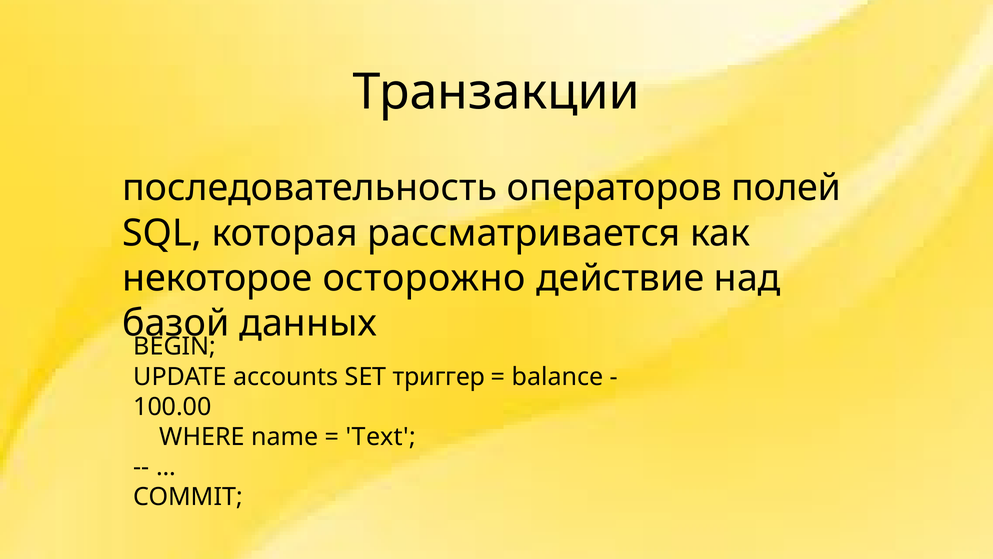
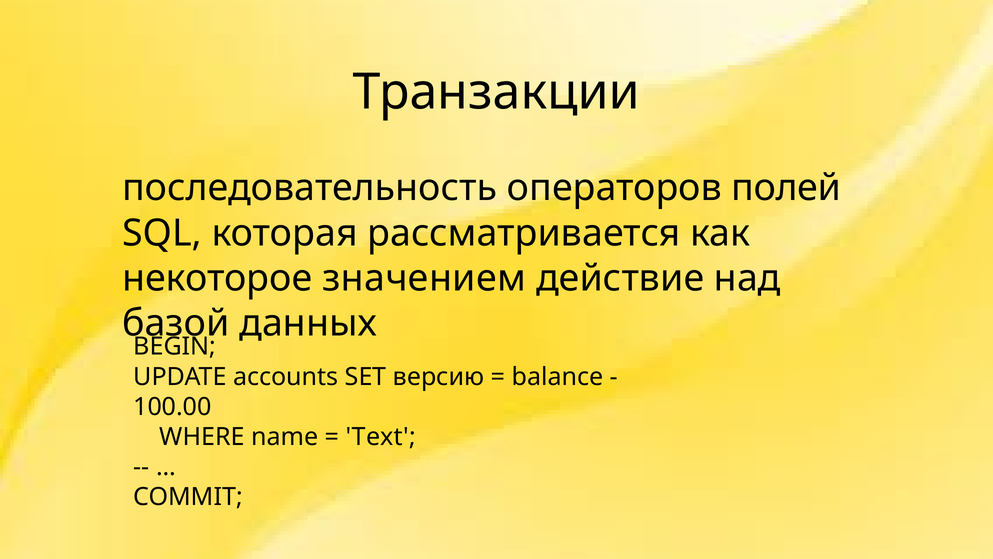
осторожно: осторожно -> значением
триггер: триггер -> версию
